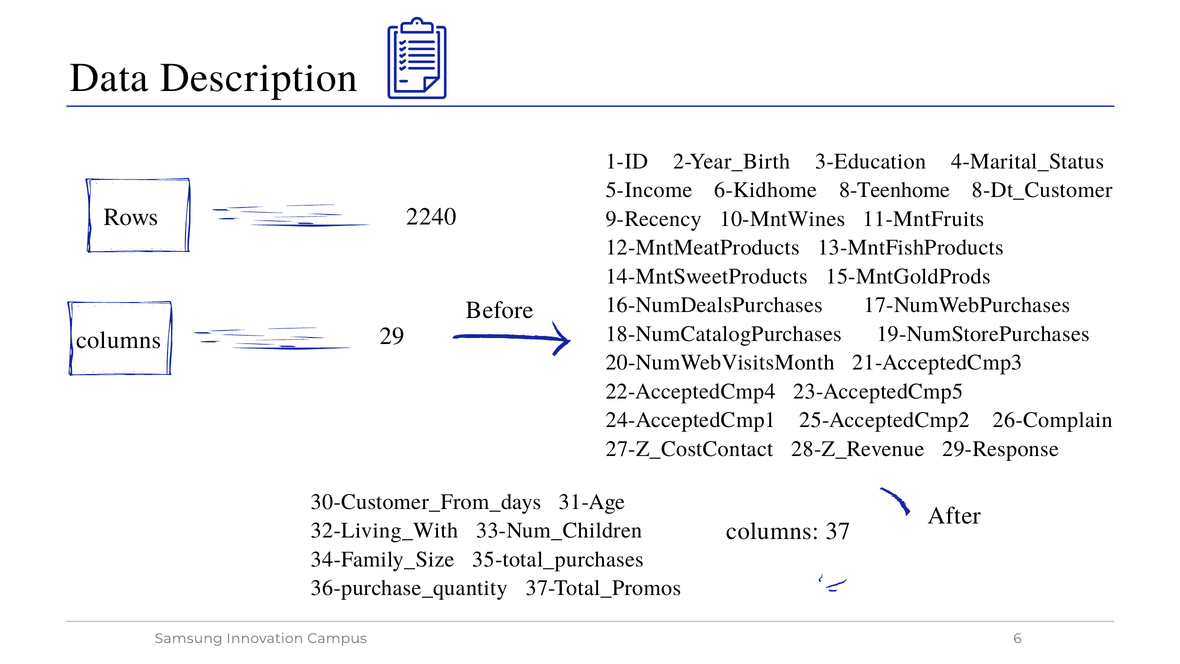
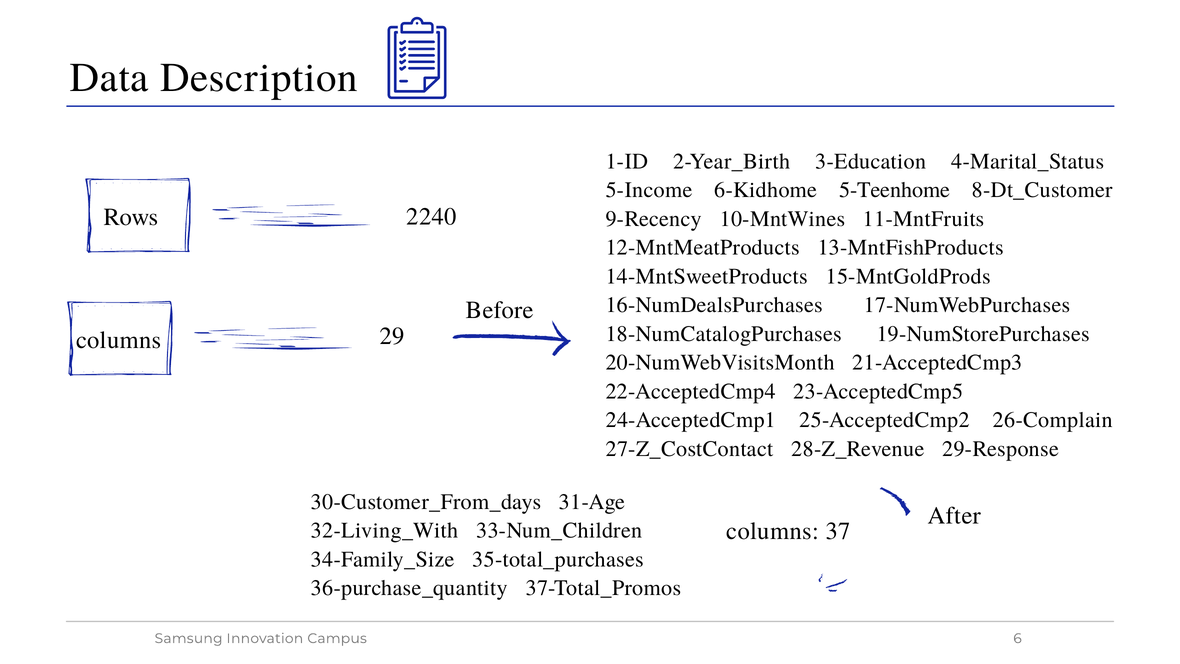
8-Teenhome: 8-Teenhome -> 5-Teenhome
